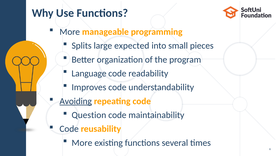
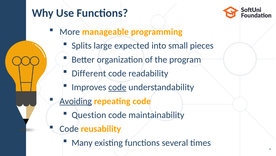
Language: Language -> Different
code at (117, 87) underline: none -> present
More at (82, 142): More -> Many
